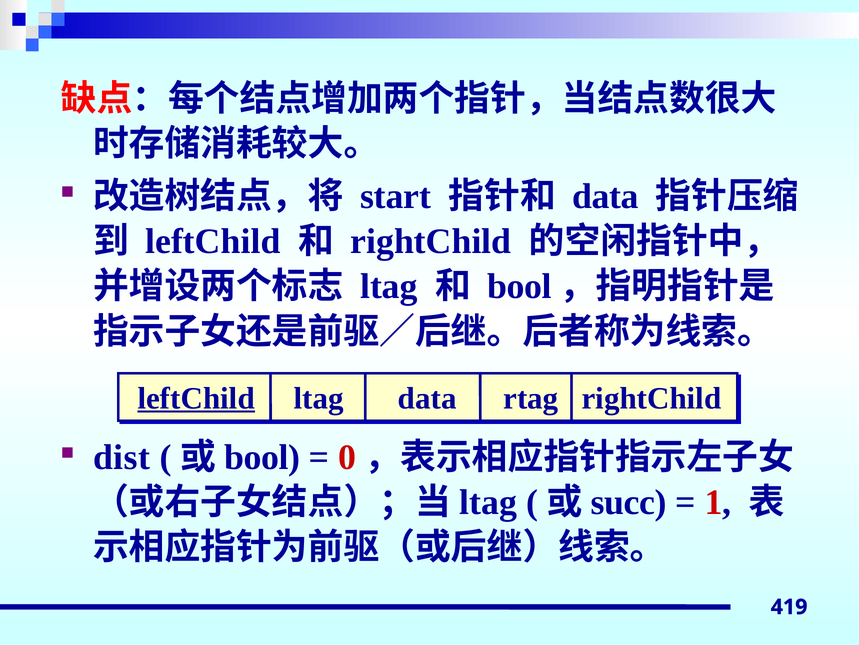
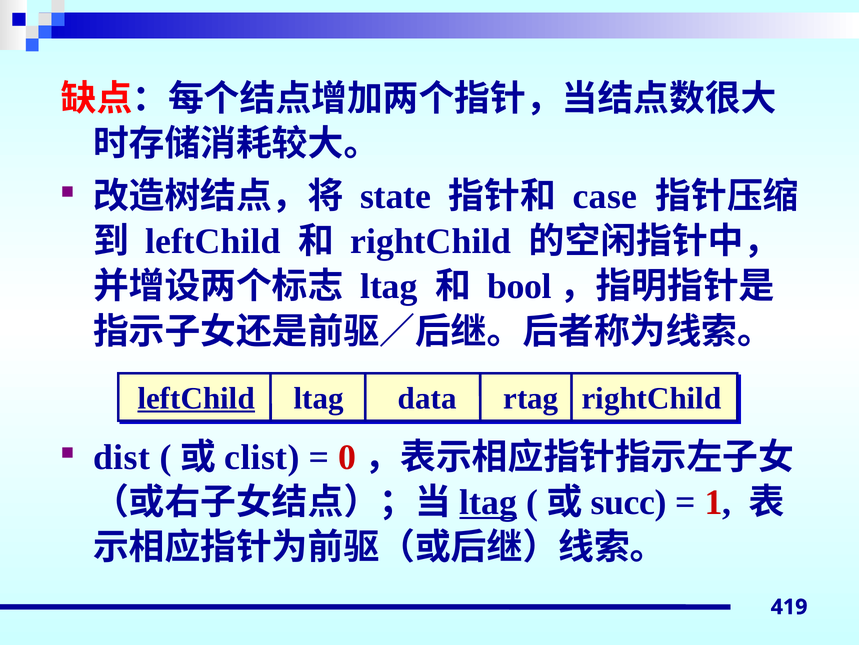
start: start -> state
data at (605, 196): data -> case
bool at (262, 457): bool -> clist
ltag at (488, 502) underline: none -> present
